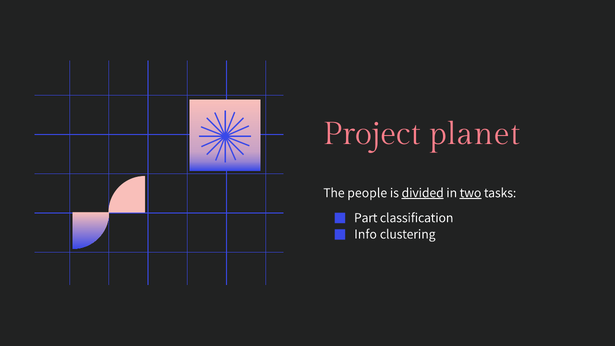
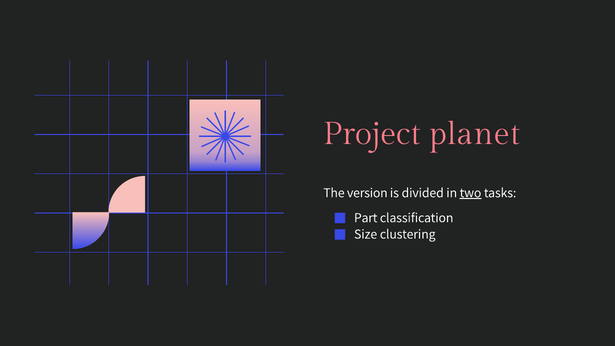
people: people -> version
divided underline: present -> none
Info: Info -> Size
